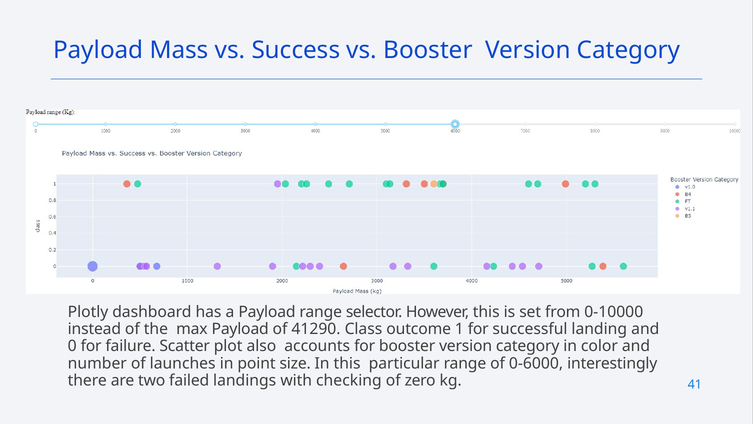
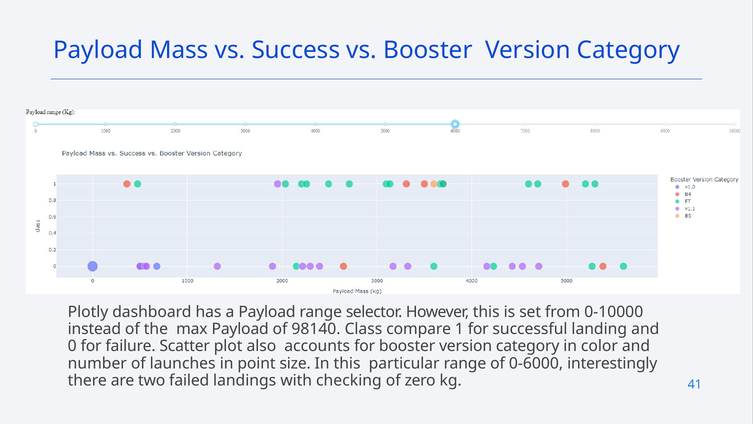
41290: 41290 -> 98140
outcome: outcome -> compare
